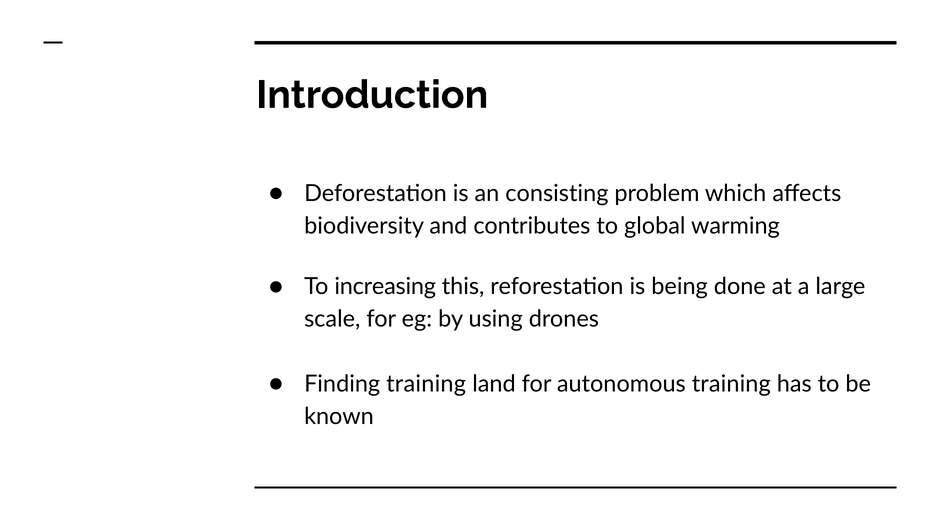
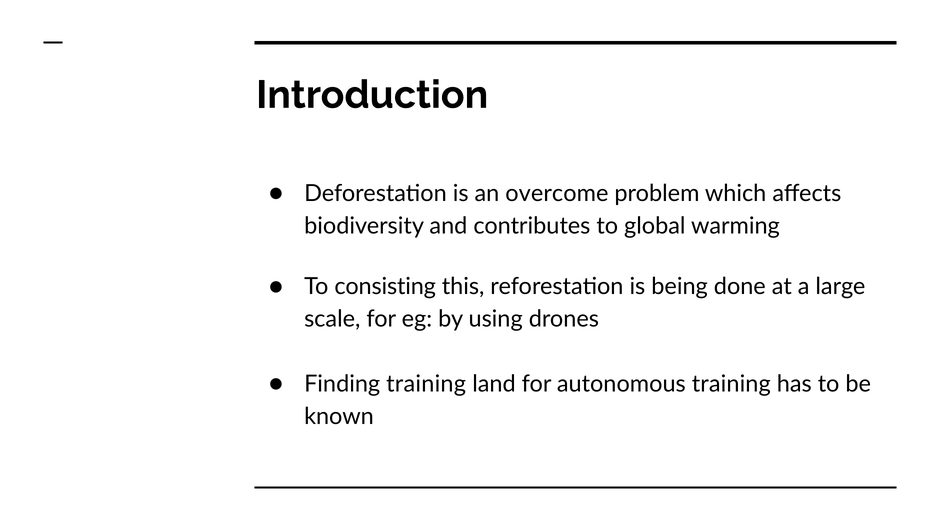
consisting: consisting -> overcome
increasing: increasing -> consisting
